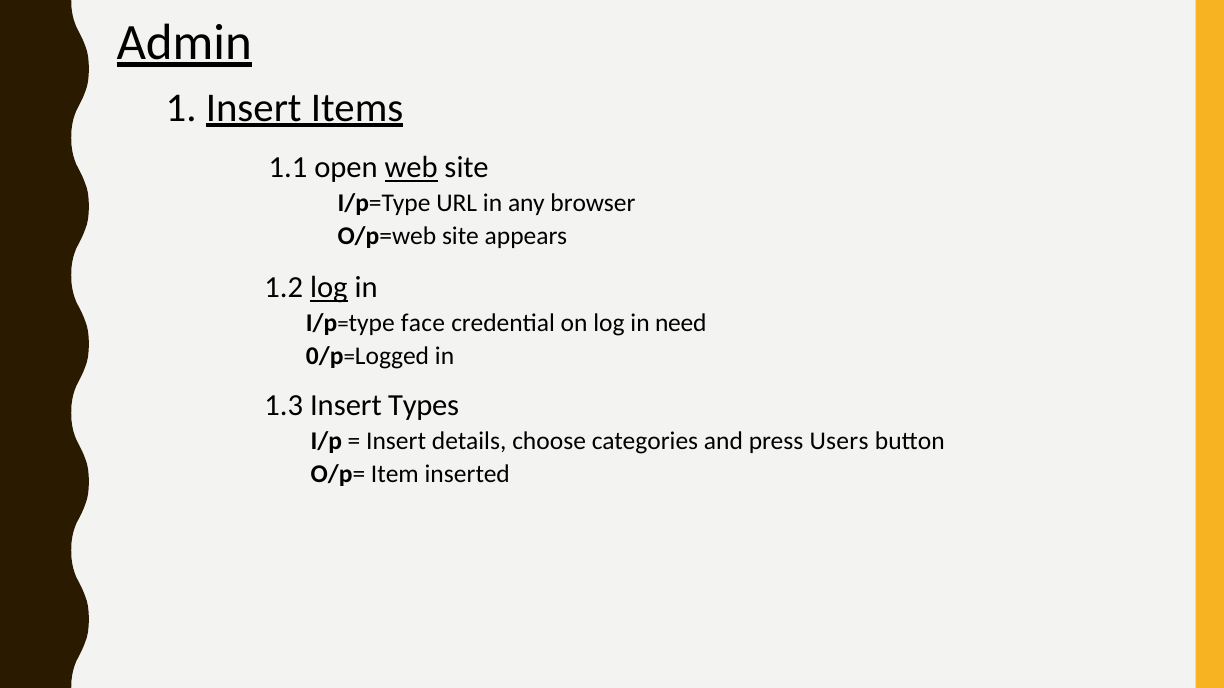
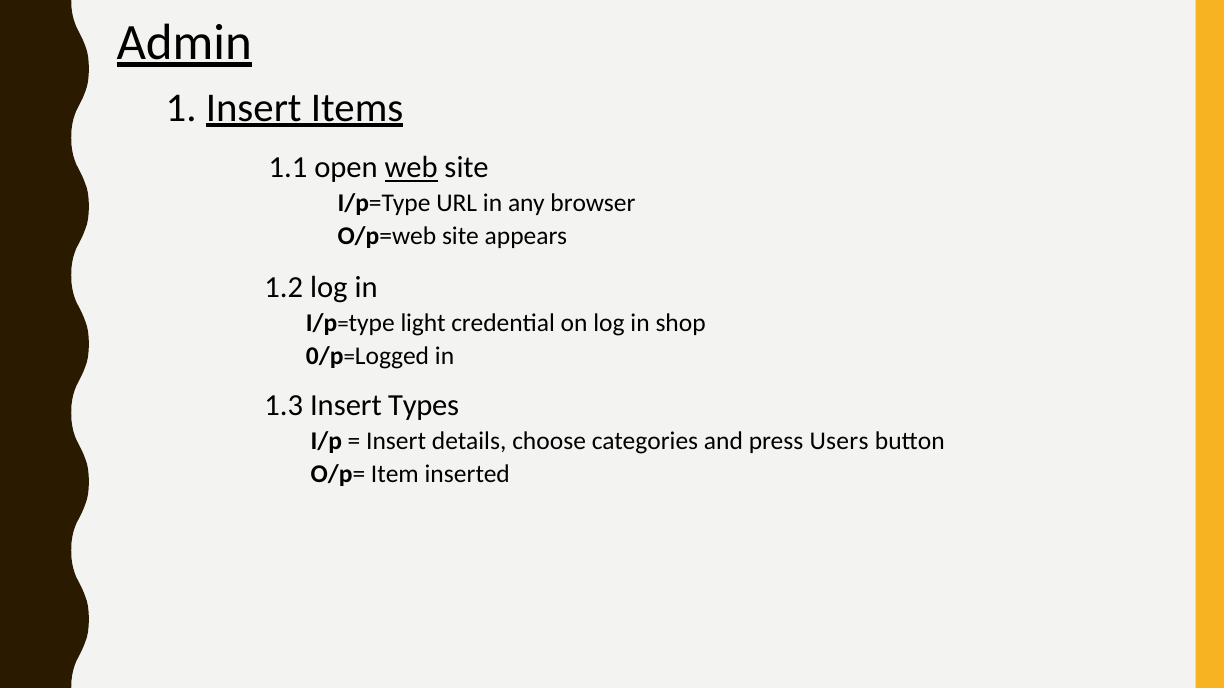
log at (329, 288) underline: present -> none
face: face -> light
need: need -> shop
